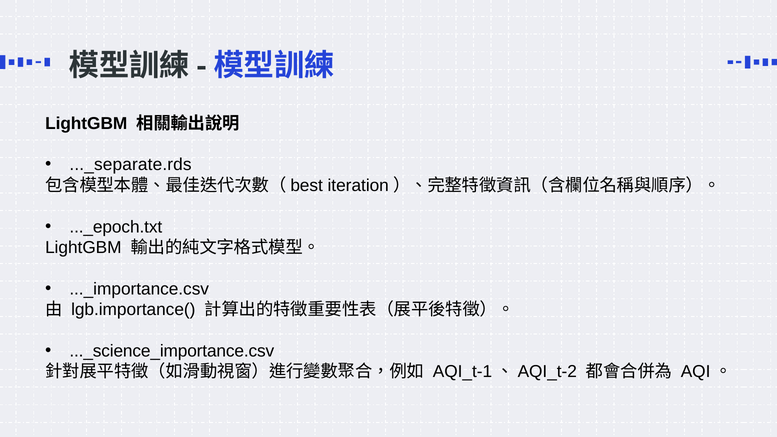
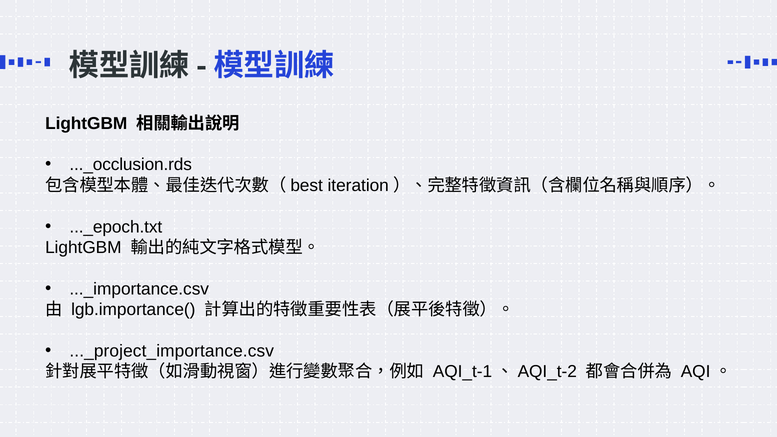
..._separate.rds: ..._separate.rds -> ..._occlusion.rds
..._science_importance.csv: ..._science_importance.csv -> ..._project_importance.csv
